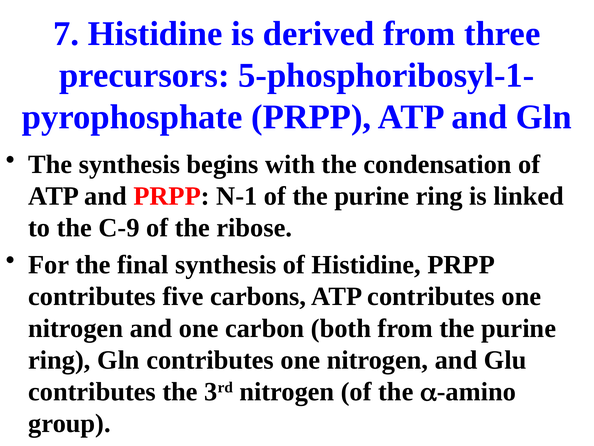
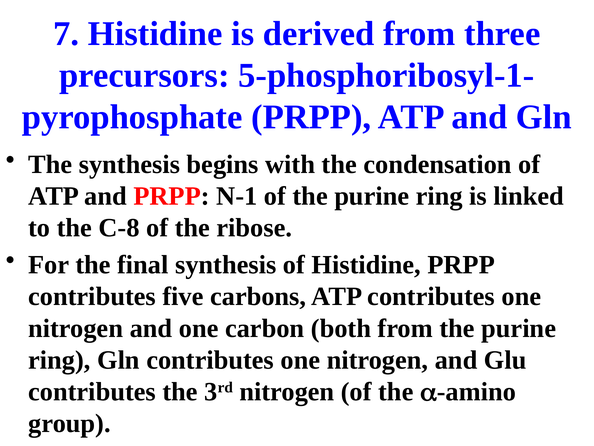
C-9: C-9 -> C-8
